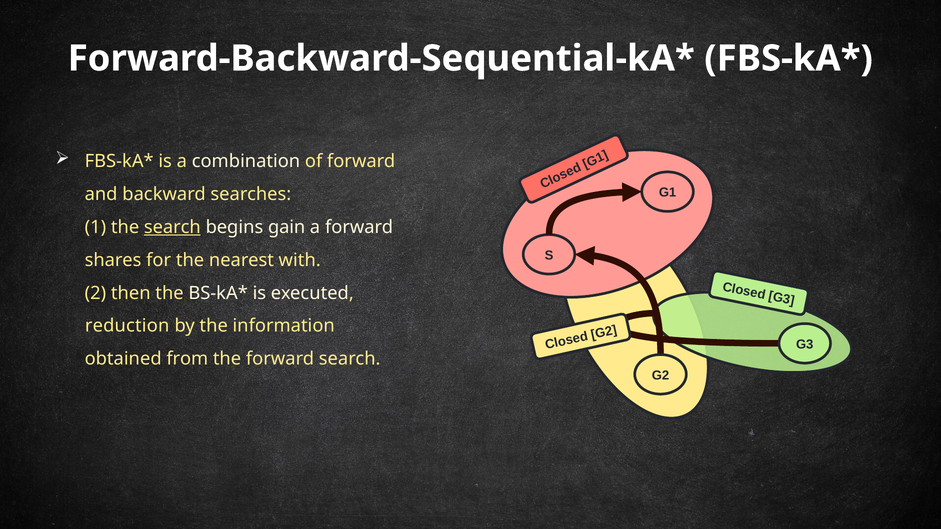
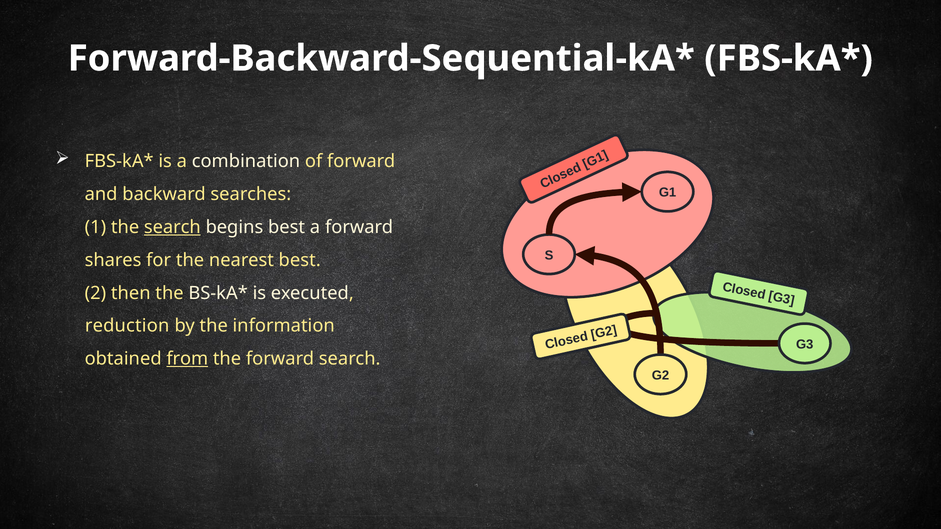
begins gain: gain -> best
nearest with: with -> best
from underline: none -> present
